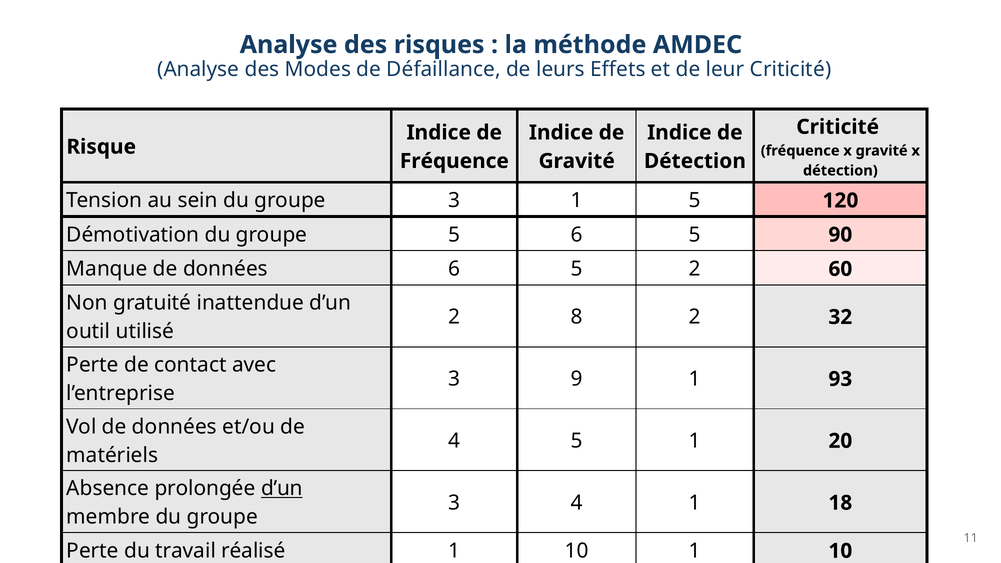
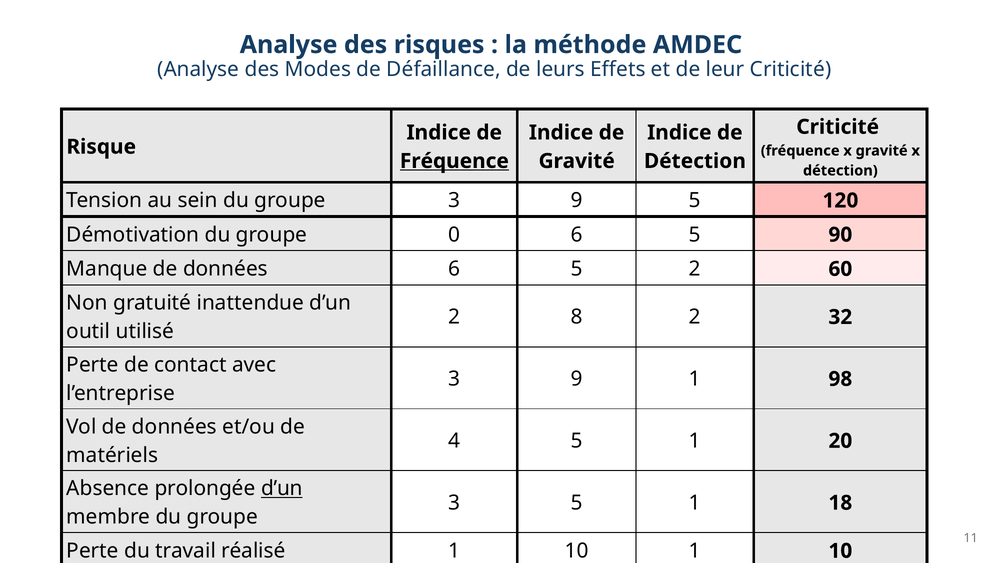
Fréquence at (454, 161) underline: none -> present
groupe 3 1: 1 -> 9
groupe 5: 5 -> 0
93: 93 -> 98
3 4: 4 -> 5
